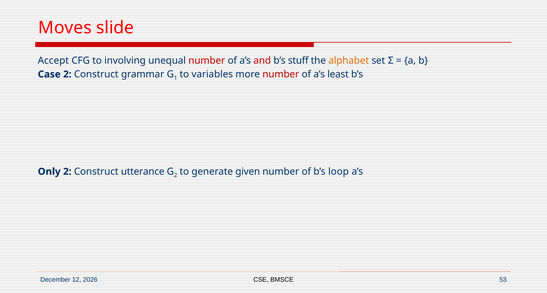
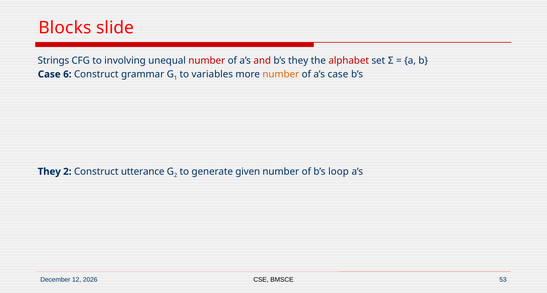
Moves: Moves -> Blocks
Accept: Accept -> Strings
stuff at (298, 61): stuff -> they
alphabet colour: orange -> red
Case 2: 2 -> 6
number at (281, 74) colour: red -> orange
a’s least: least -> case
Only at (49, 172): Only -> They
